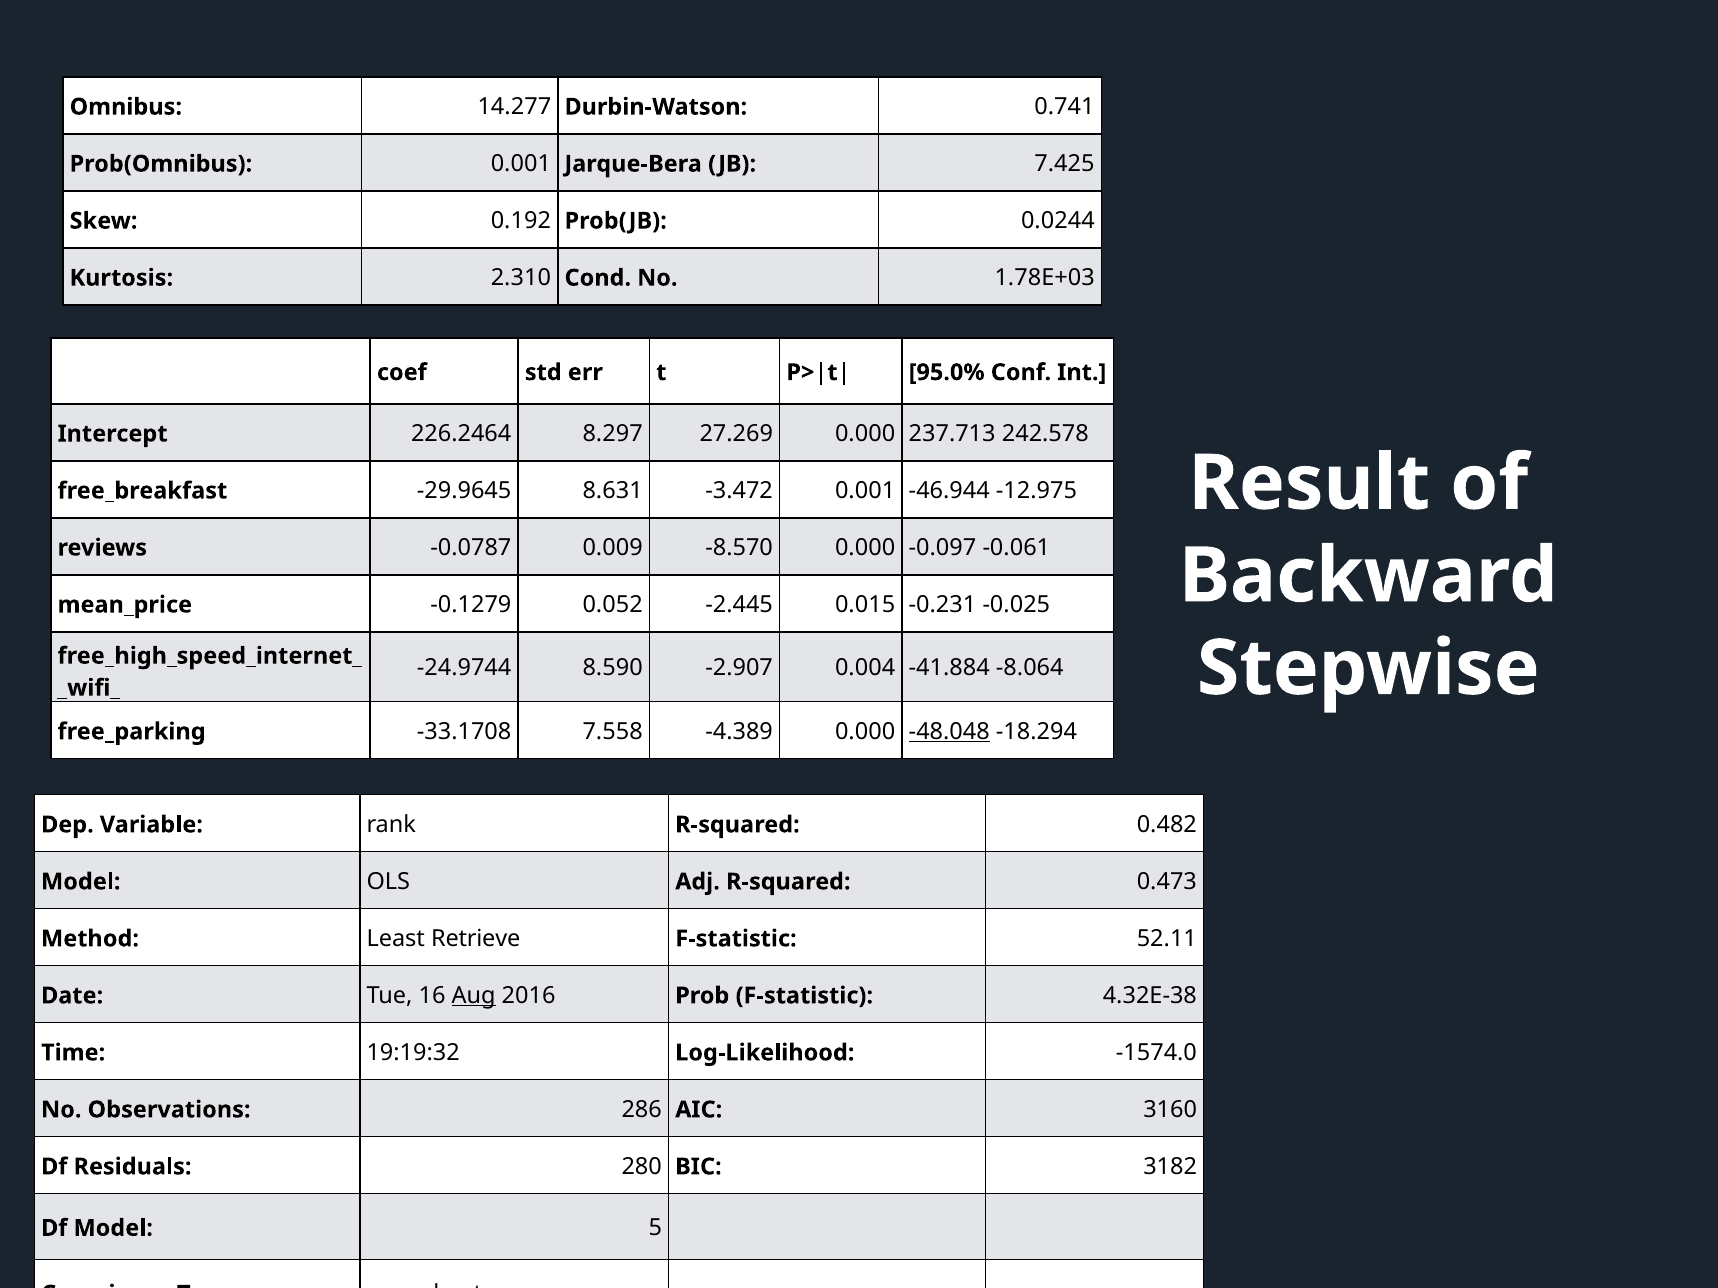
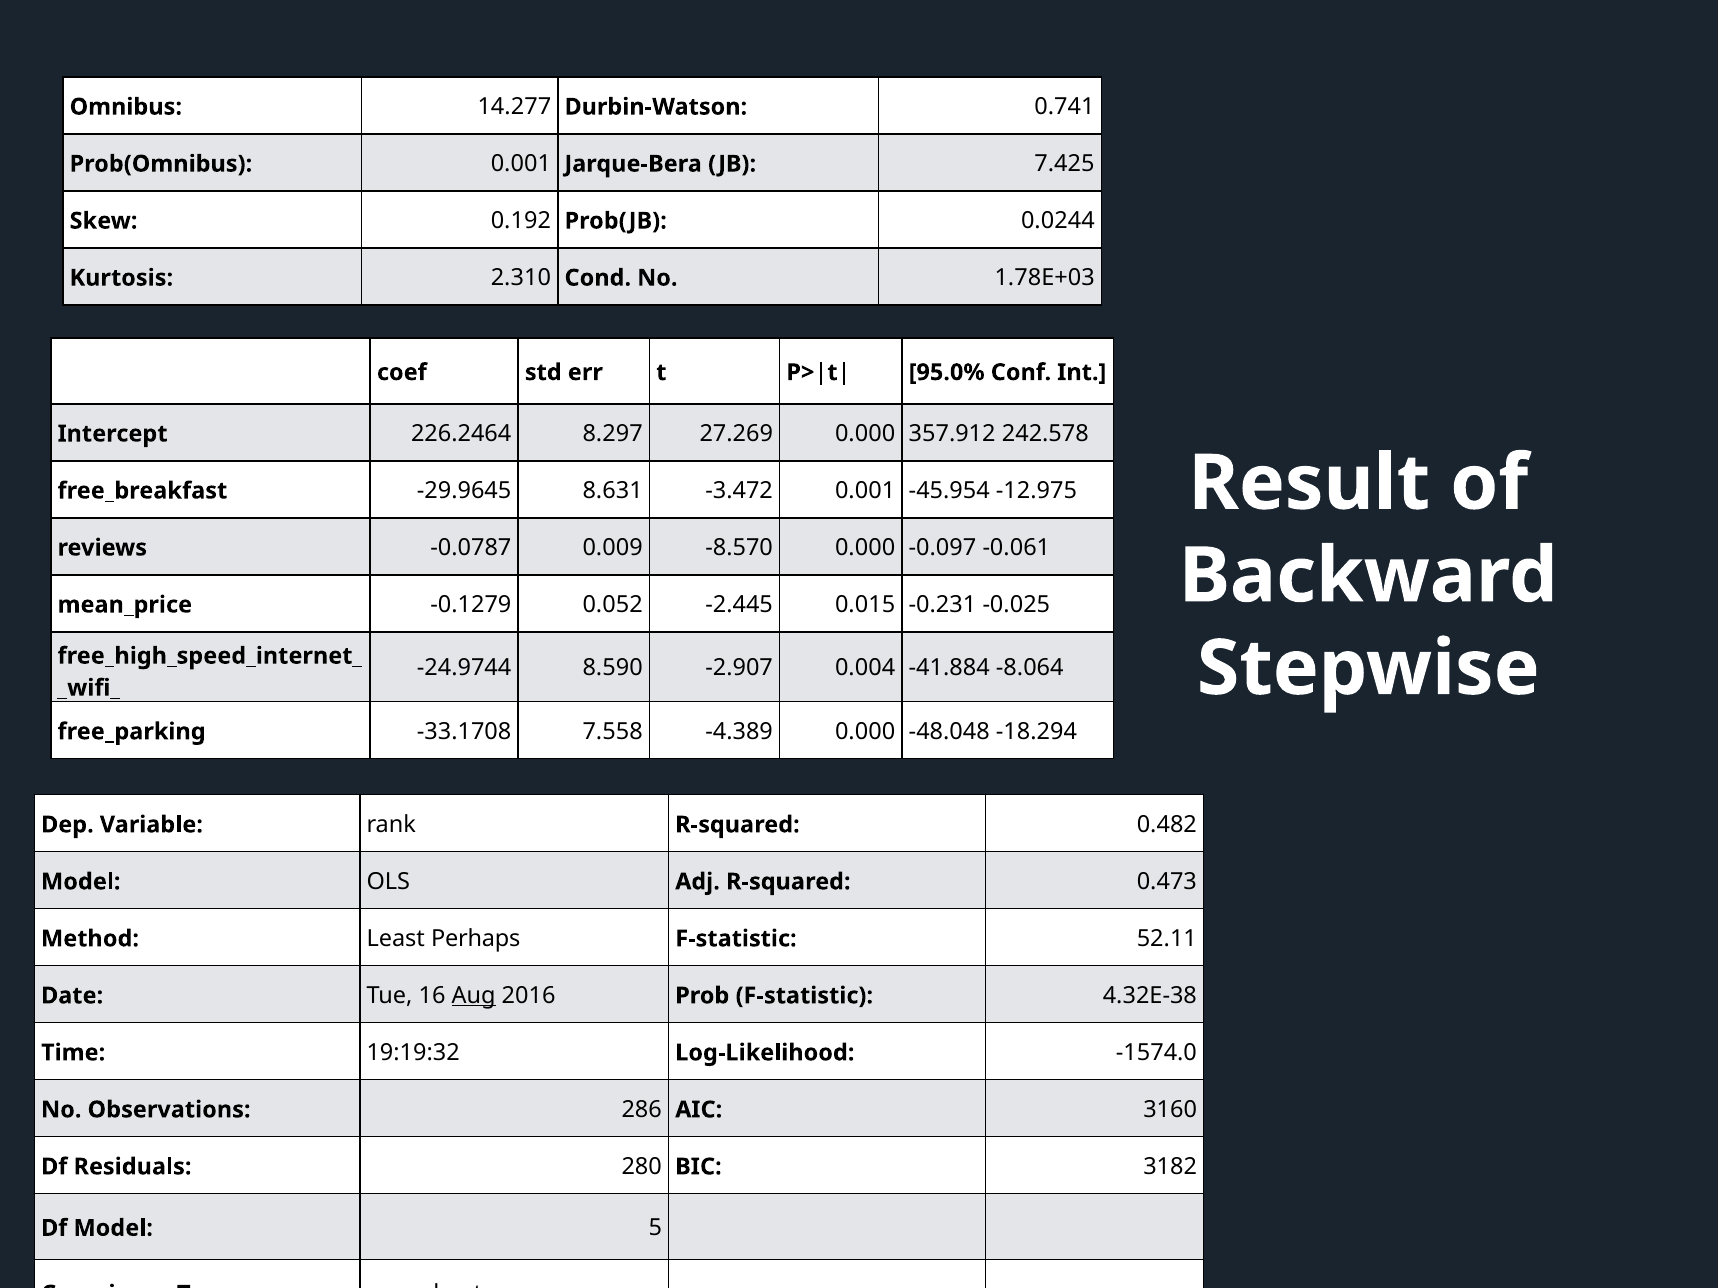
237.713: 237.713 -> 357.912
-46.944: -46.944 -> -45.954
-48.048 underline: present -> none
Retrieve: Retrieve -> Perhaps
